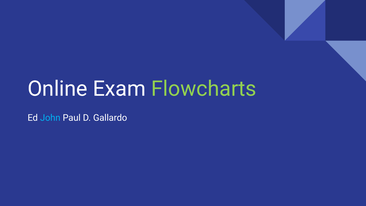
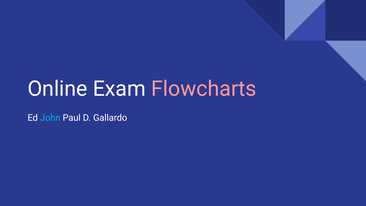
Flowcharts colour: light green -> pink
